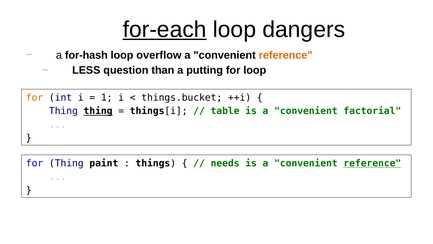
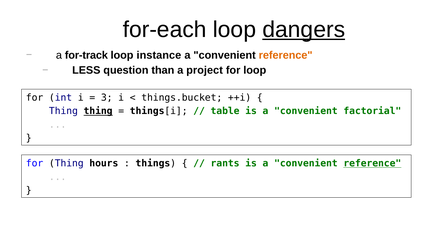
for-each underline: present -> none
dangers underline: none -> present
for-hash: for-hash -> for-track
overflow: overflow -> instance
putting: putting -> project
for at (35, 97) colour: orange -> black
1: 1 -> 3
paint: paint -> hours
needs: needs -> rants
